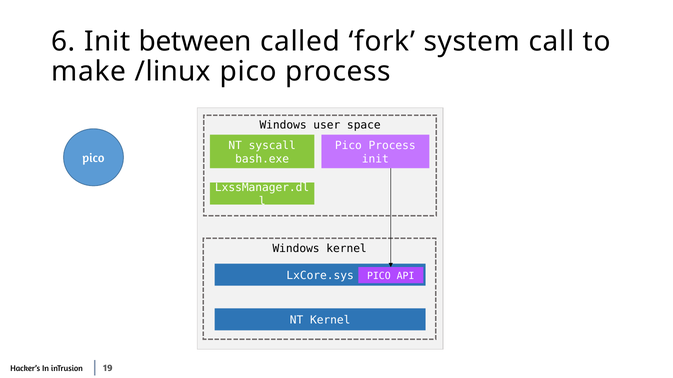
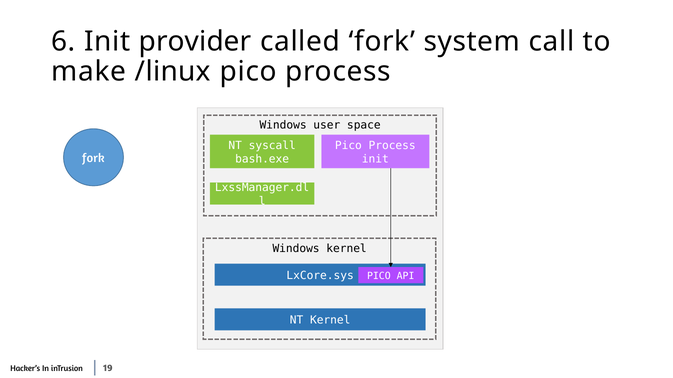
between: between -> provider
pico at (93, 158): pico -> fork
